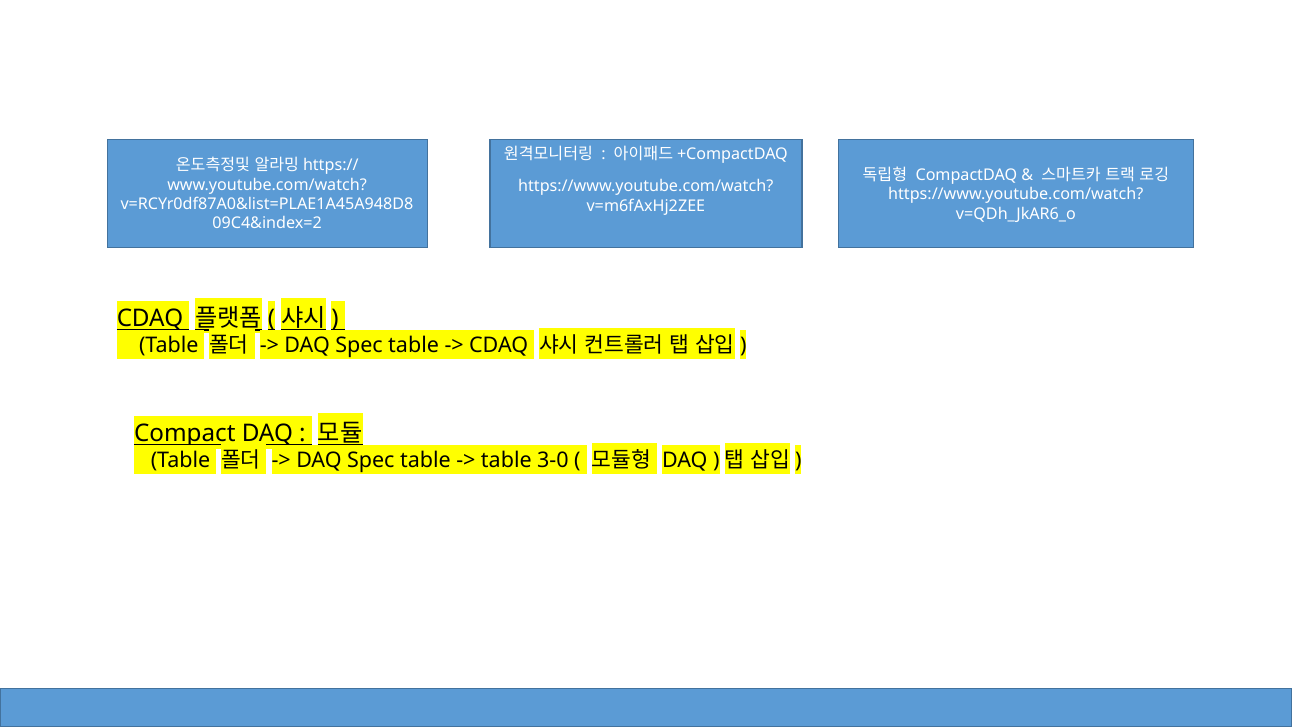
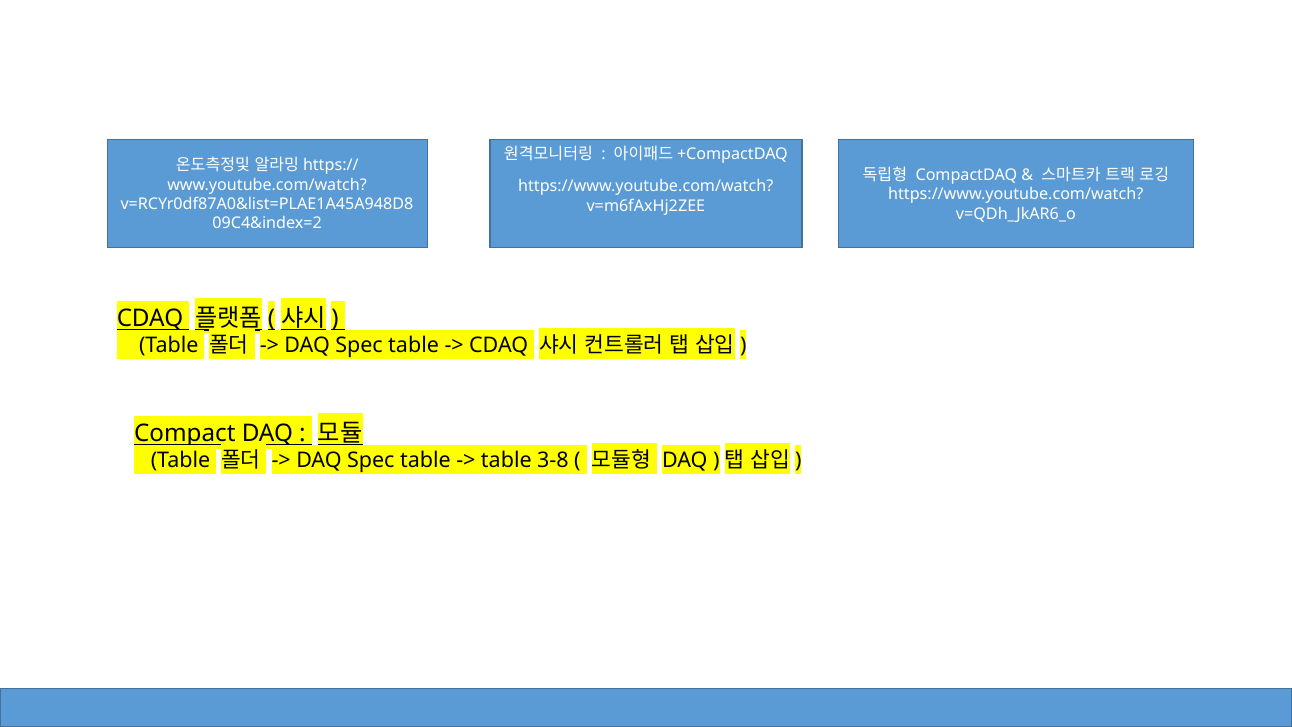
3-0: 3-0 -> 3-8
